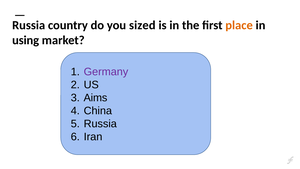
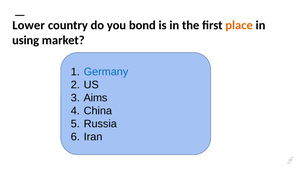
Russia at (29, 25): Russia -> Lower
sized: sized -> bond
Germany colour: purple -> blue
